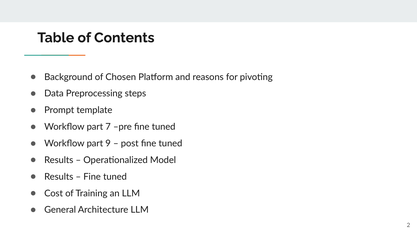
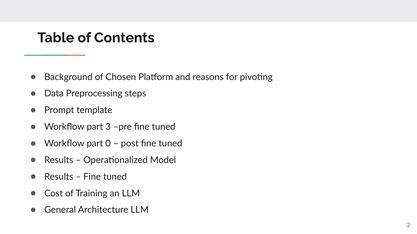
7: 7 -> 3
9: 9 -> 0
